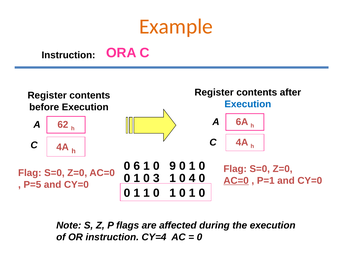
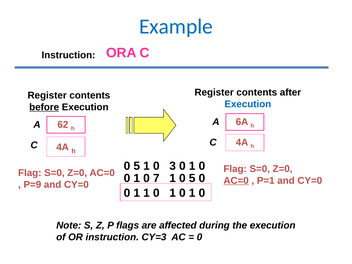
Example colour: orange -> blue
before underline: none -> present
6 at (137, 166): 6 -> 5
9: 9 -> 3
3: 3 -> 7
1 0 4: 4 -> 5
P=5: P=5 -> P=9
CY=4: CY=4 -> CY=3
